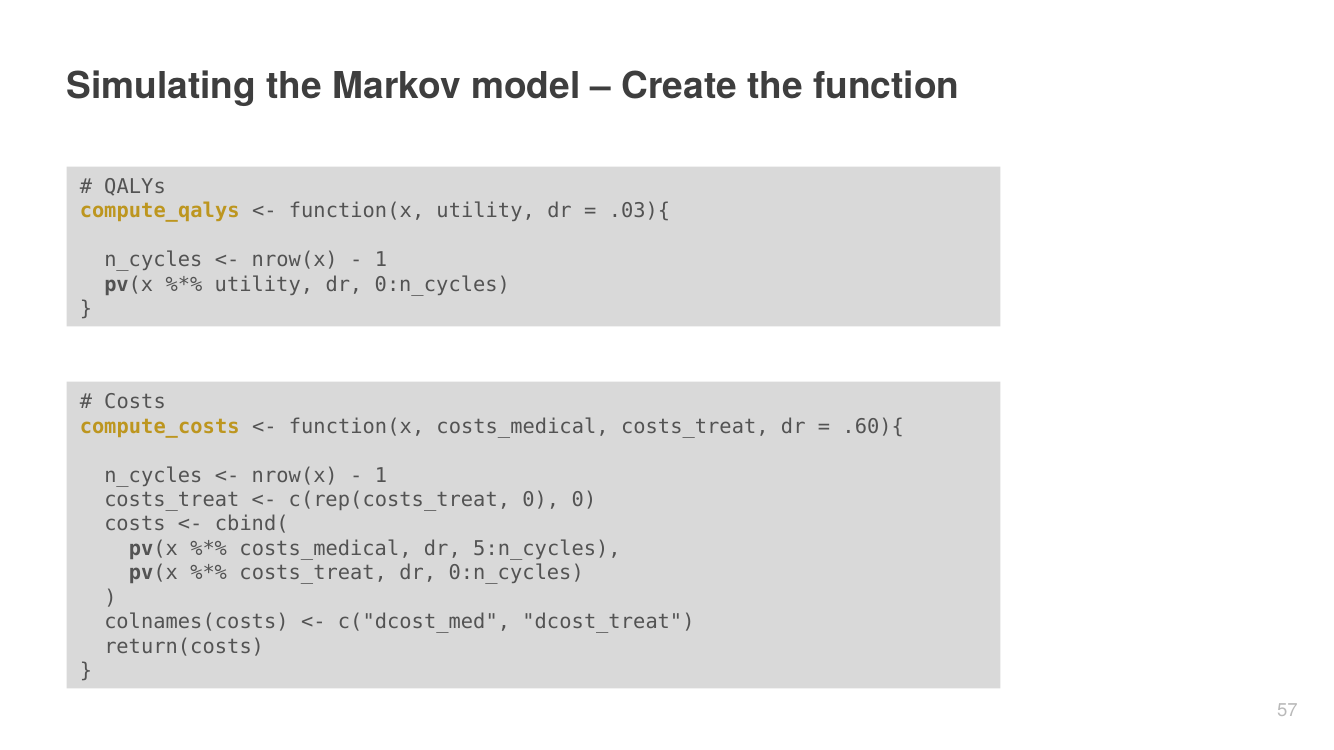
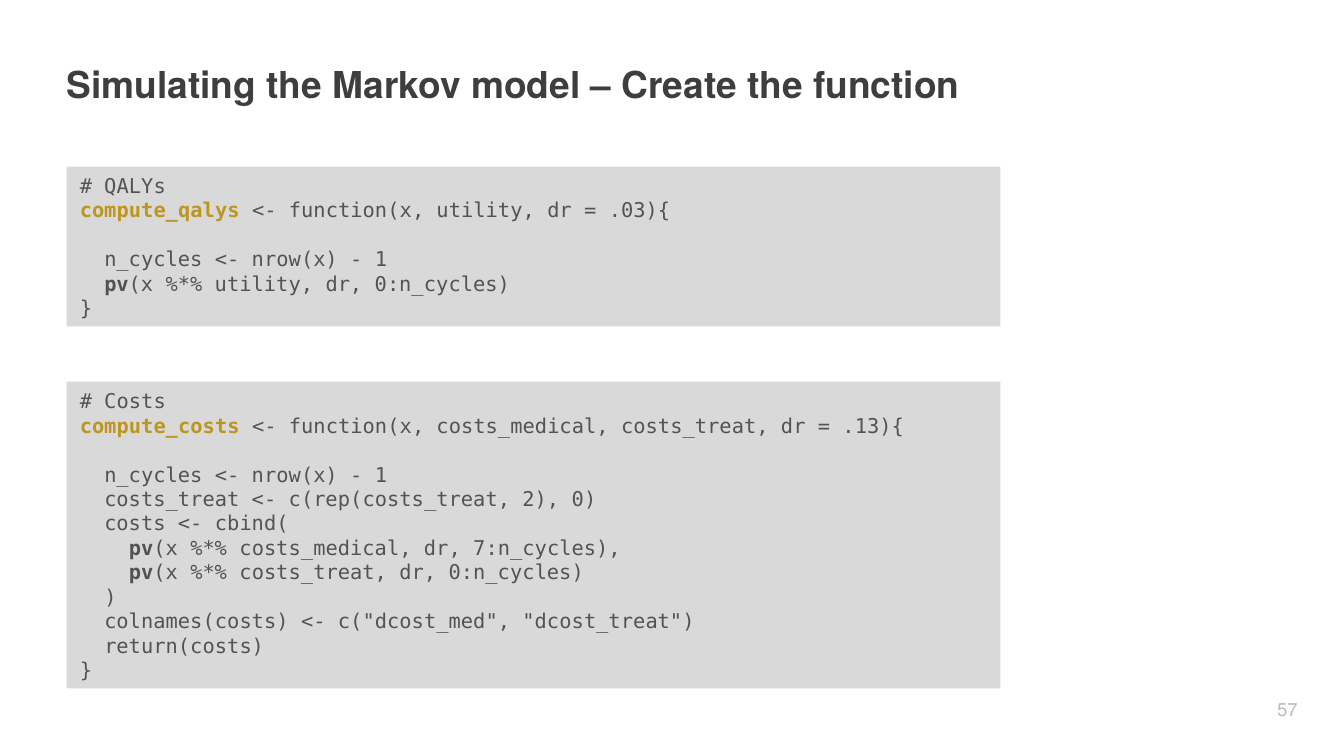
.60){: .60){ -> .13){
c(rep(costs_treat 0: 0 -> 2
5:n_cycles: 5:n_cycles -> 7:n_cycles
